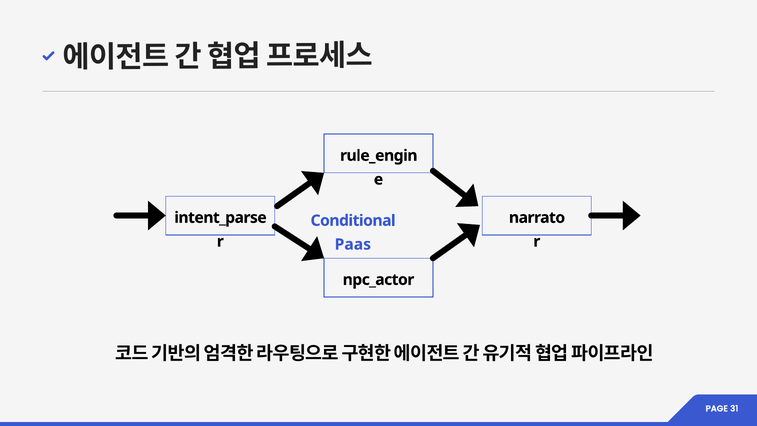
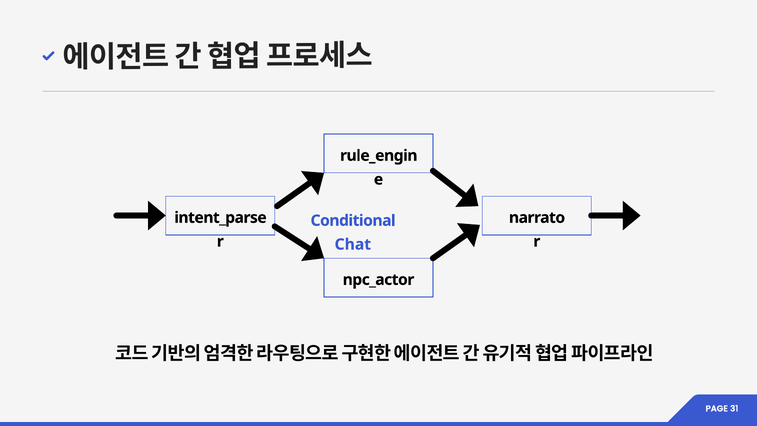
Paas: Paas -> Chat
